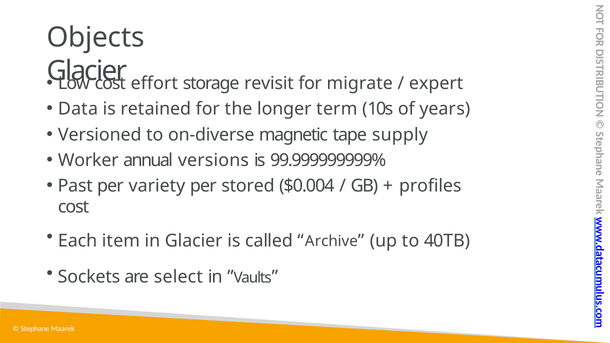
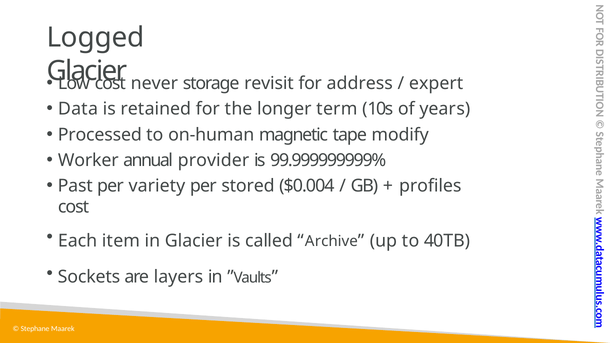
Objects: Objects -> Logged
effort: effort -> never
migrate: migrate -> address
Versioned: Versioned -> Processed
on-diverse: on-diverse -> on-human
supply: supply -> modify
versions: versions -> provider
select: select -> layers
